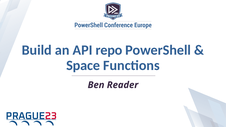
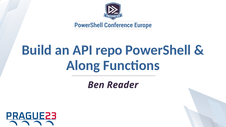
Space: Space -> Along
